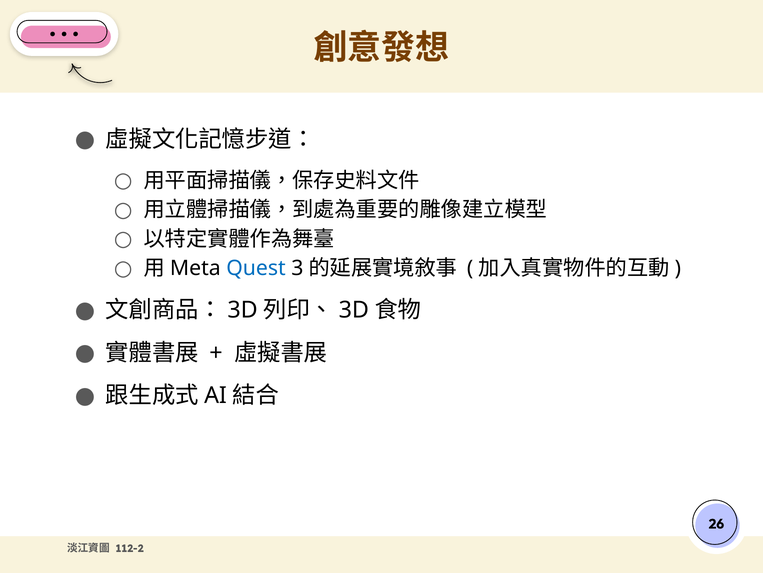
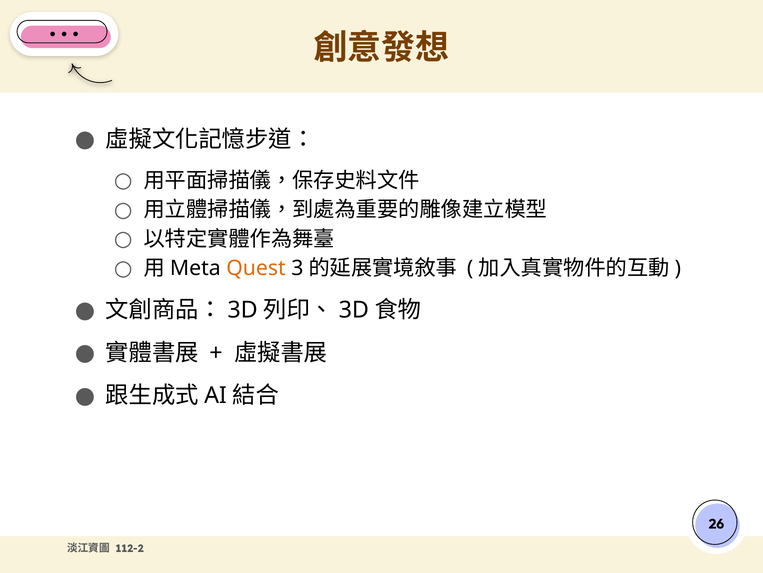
Quest colour: blue -> orange
